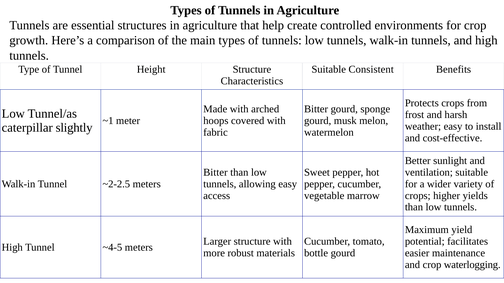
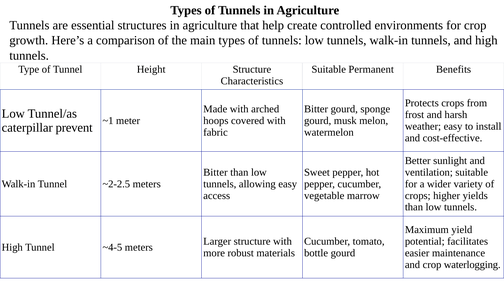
Consistent: Consistent -> Permanent
slightly: slightly -> prevent
